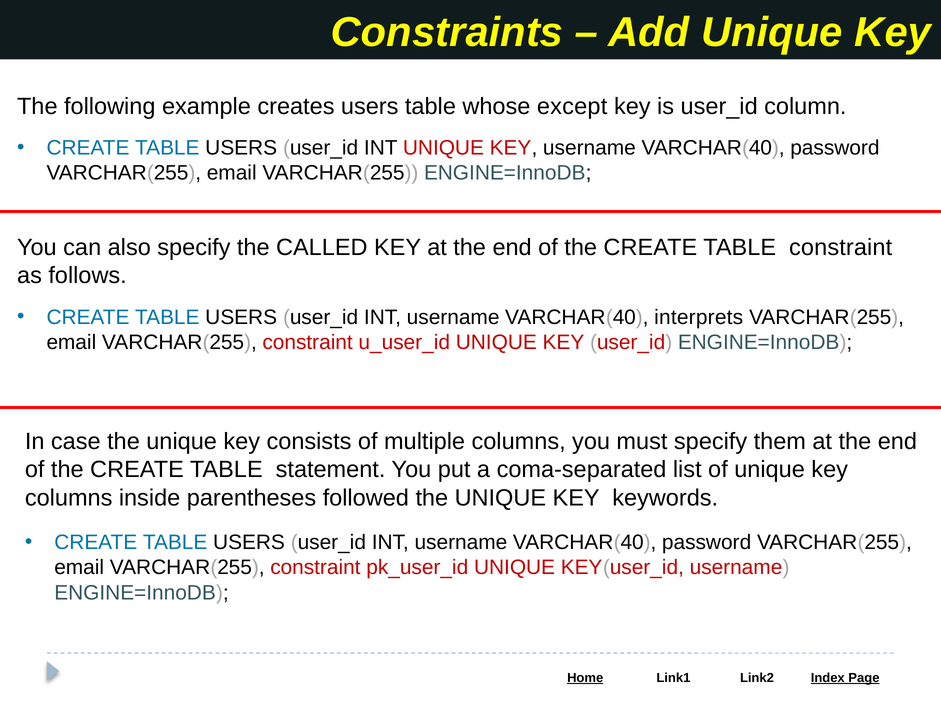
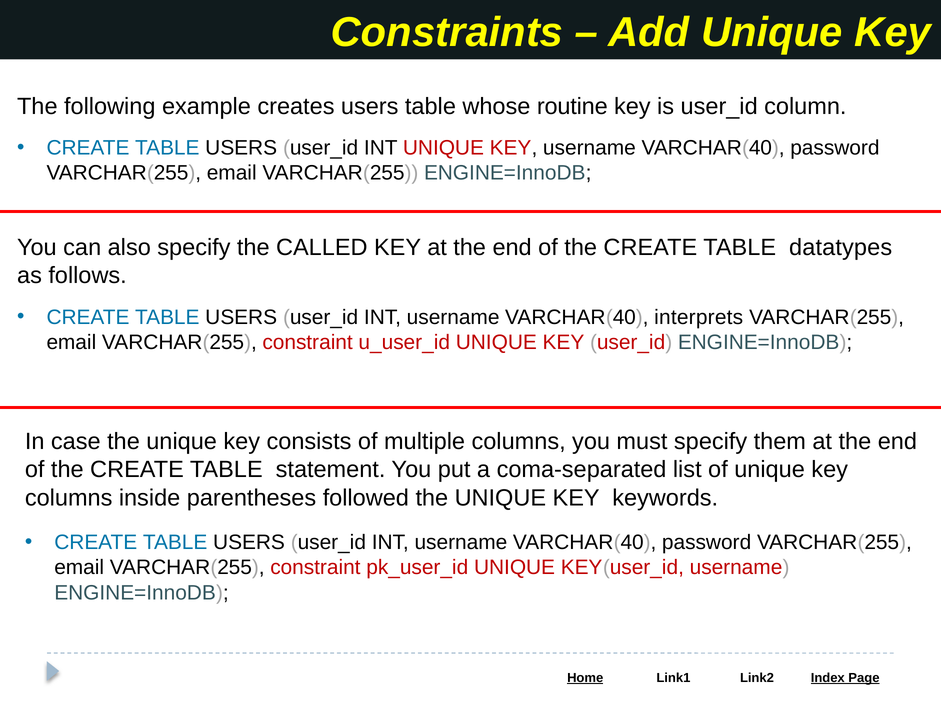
except: except -> routine
TABLE constraint: constraint -> datatypes
